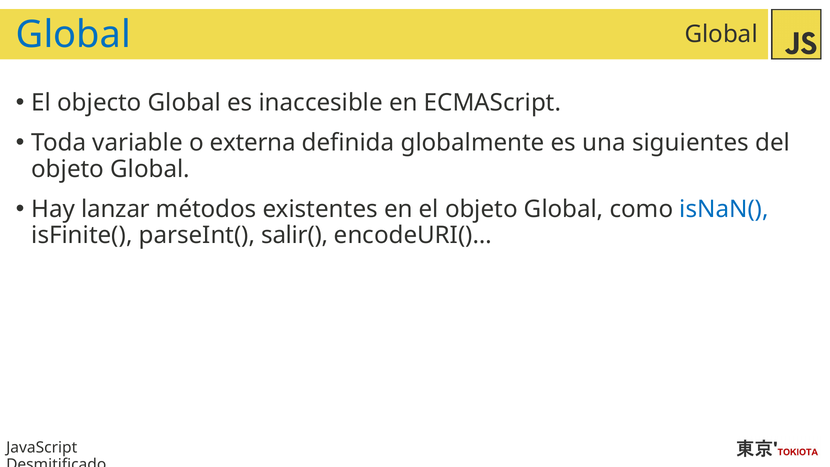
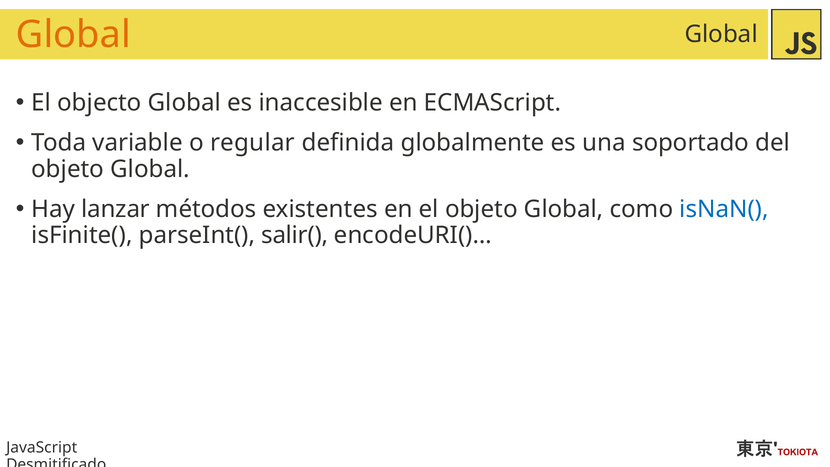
Global at (73, 35) colour: blue -> orange
externa: externa -> regular
siguientes: siguientes -> soportado
